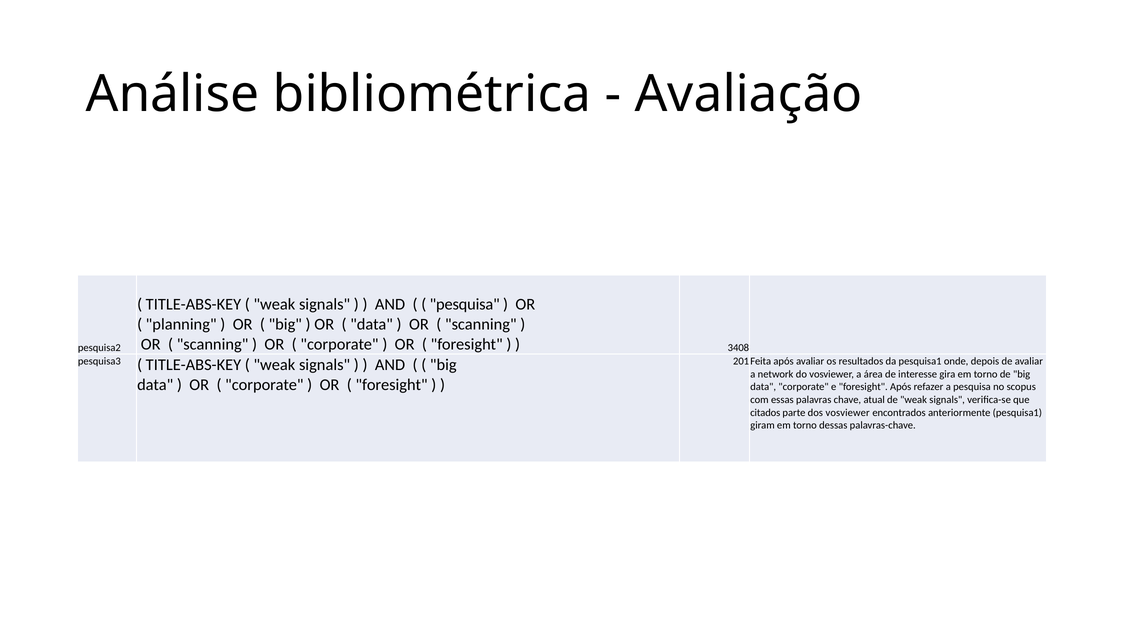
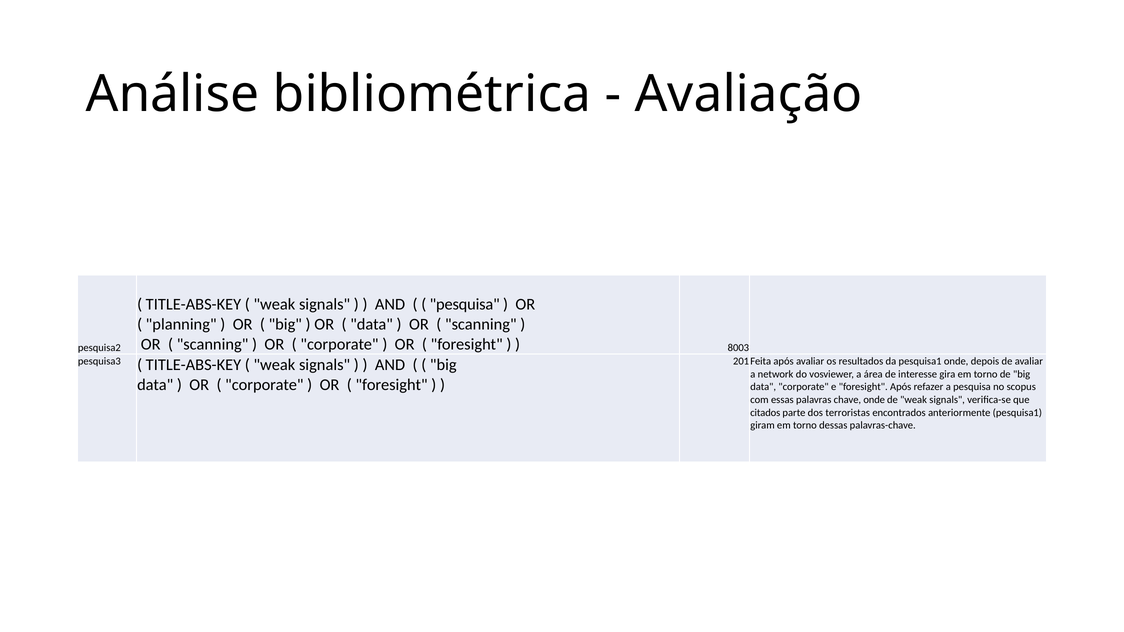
3408: 3408 -> 8003
chave atual: atual -> onde
dos vosviewer: vosviewer -> terroristas
